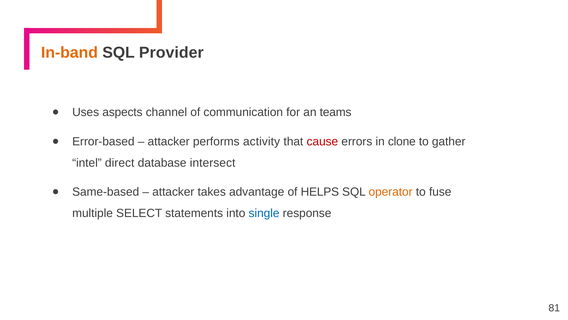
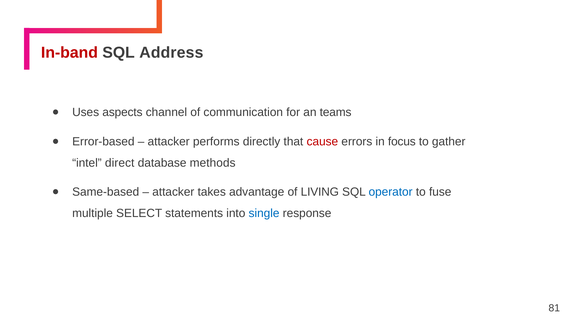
In-band colour: orange -> red
Provider: Provider -> Address
activity: activity -> directly
clone: clone -> focus
intersect: intersect -> methods
HELPS: HELPS -> LIVING
operator colour: orange -> blue
